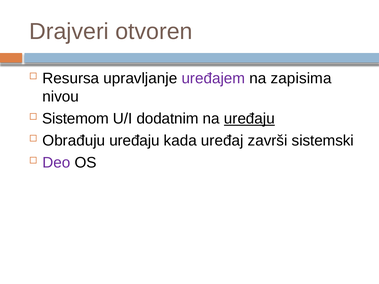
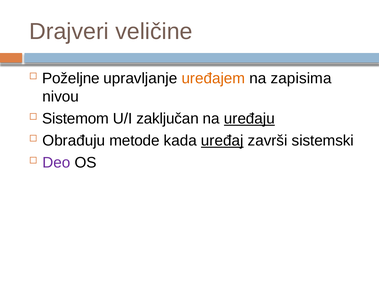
otvoren: otvoren -> veličine
Resursa: Resursa -> Poželjne
uređajem colour: purple -> orange
dodatnim: dodatnim -> zaključan
Obrađuju uređaju: uređaju -> metode
uređaj underline: none -> present
